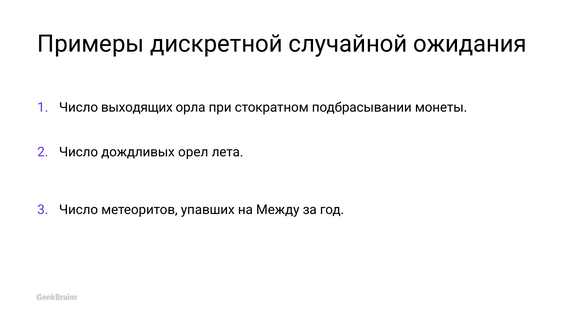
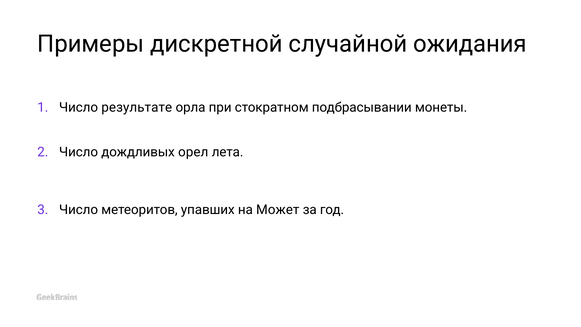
выходящих: выходящих -> результате
Между: Между -> Может
